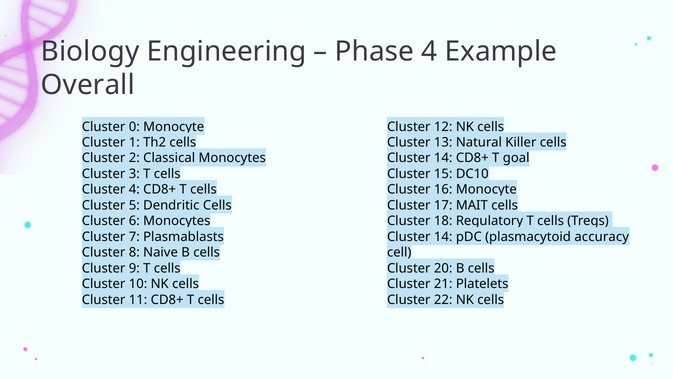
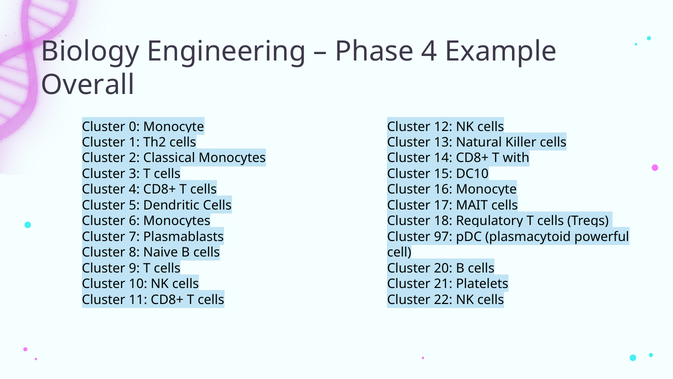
goal: goal -> with
14 at (443, 237): 14 -> 97
accuracy: accuracy -> powerful
